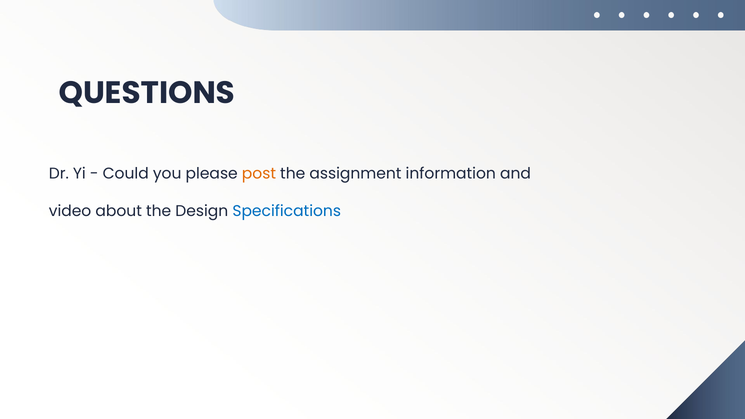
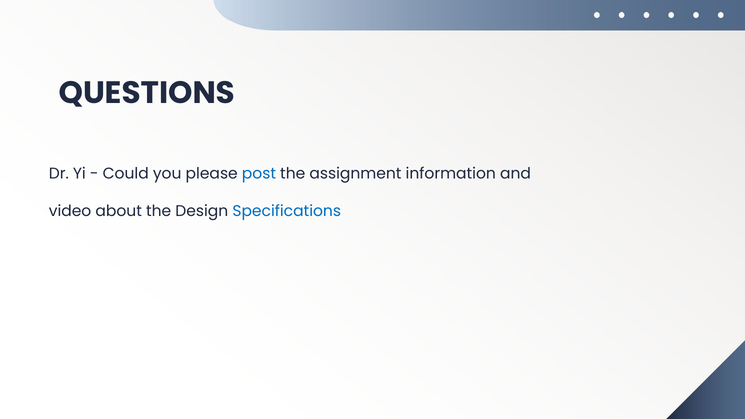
post colour: orange -> blue
